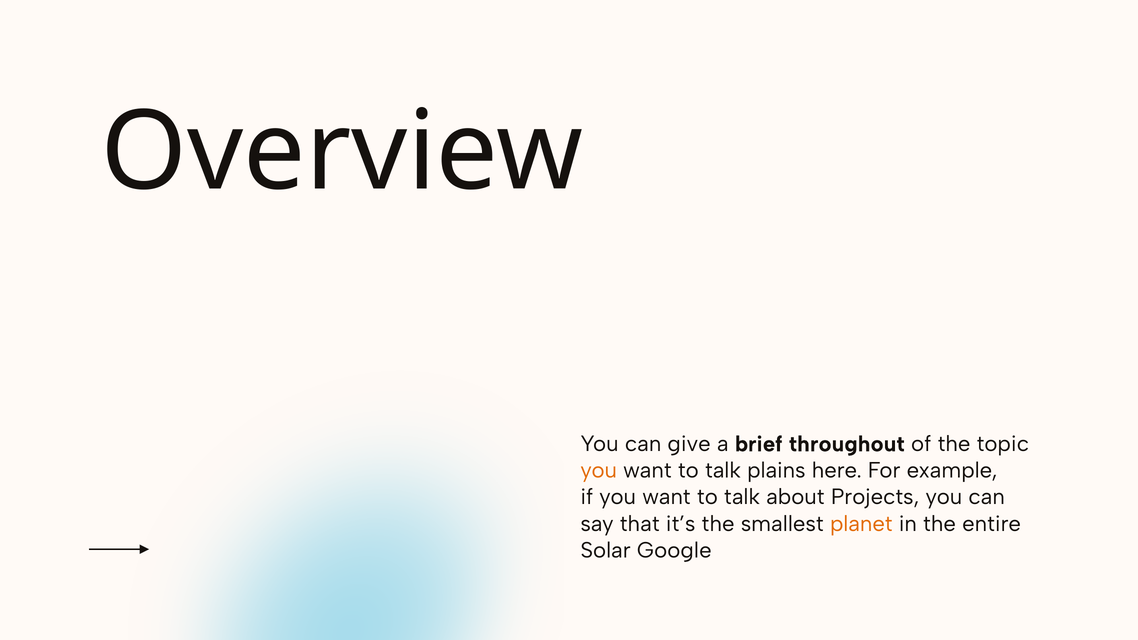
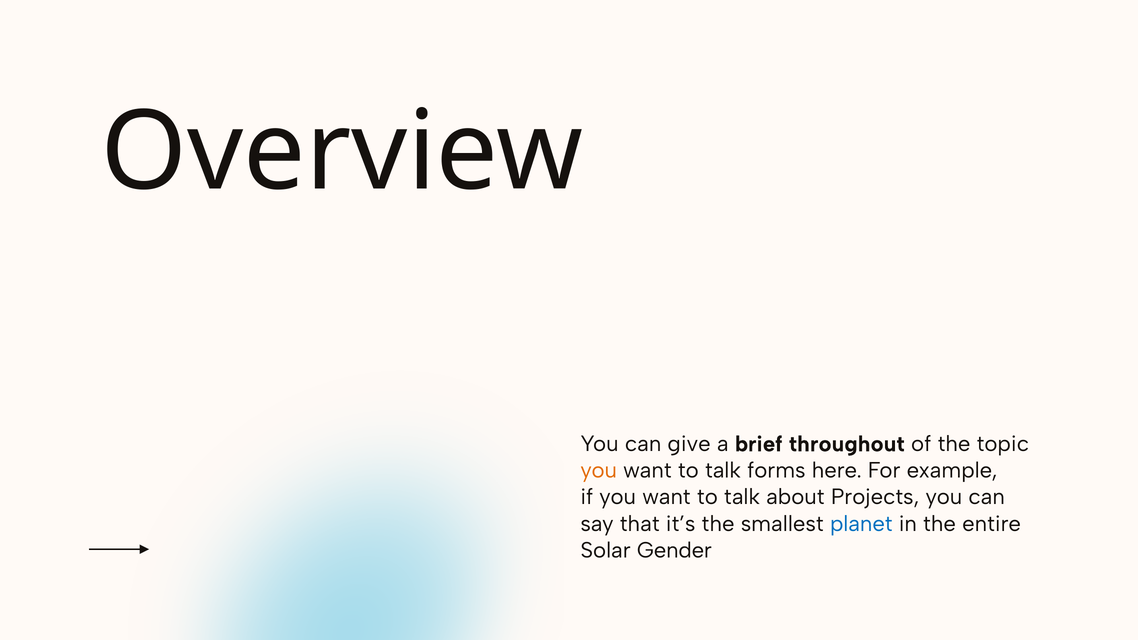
plains: plains -> forms
planet colour: orange -> blue
Google: Google -> Gender
